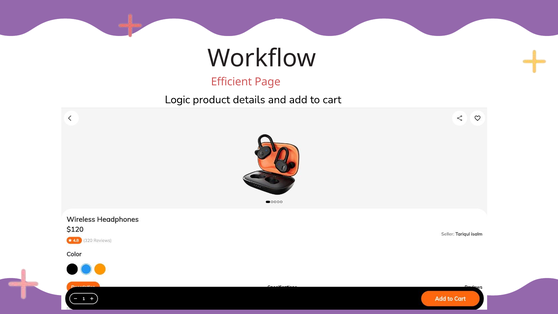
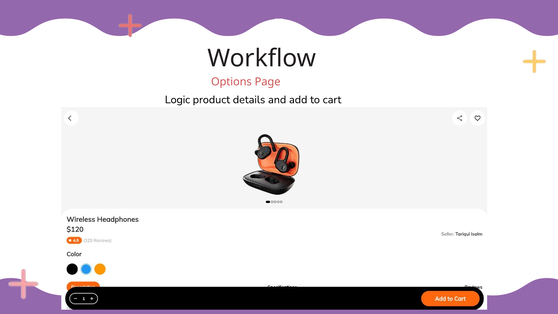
Efficient: Efficient -> Options
